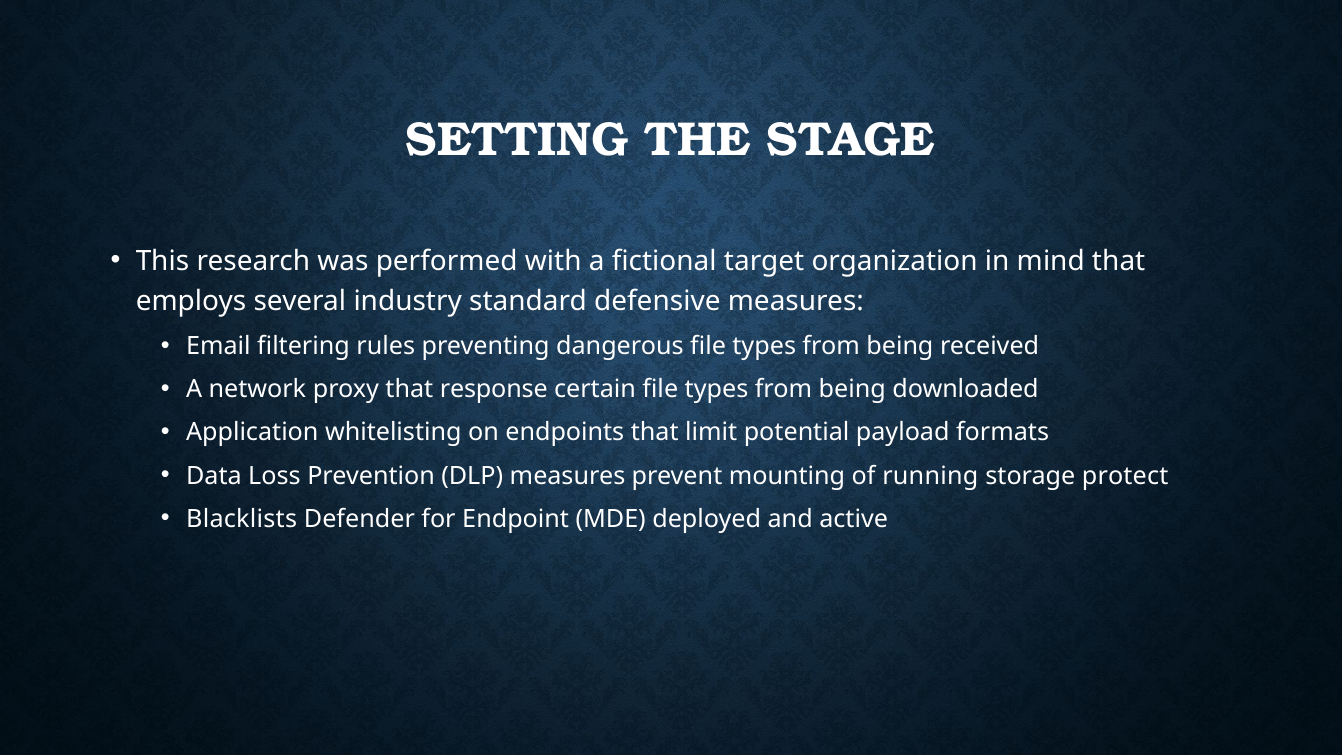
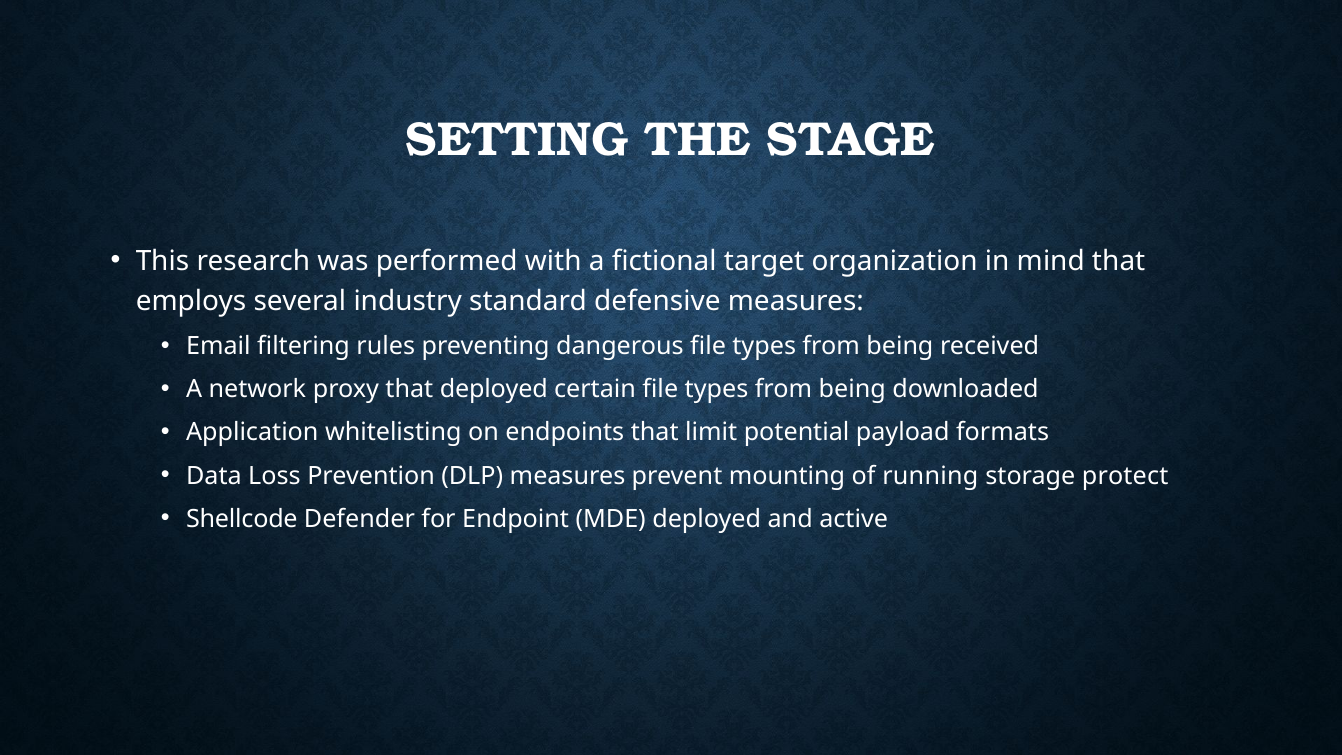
that response: response -> deployed
Blacklists: Blacklists -> Shellcode
